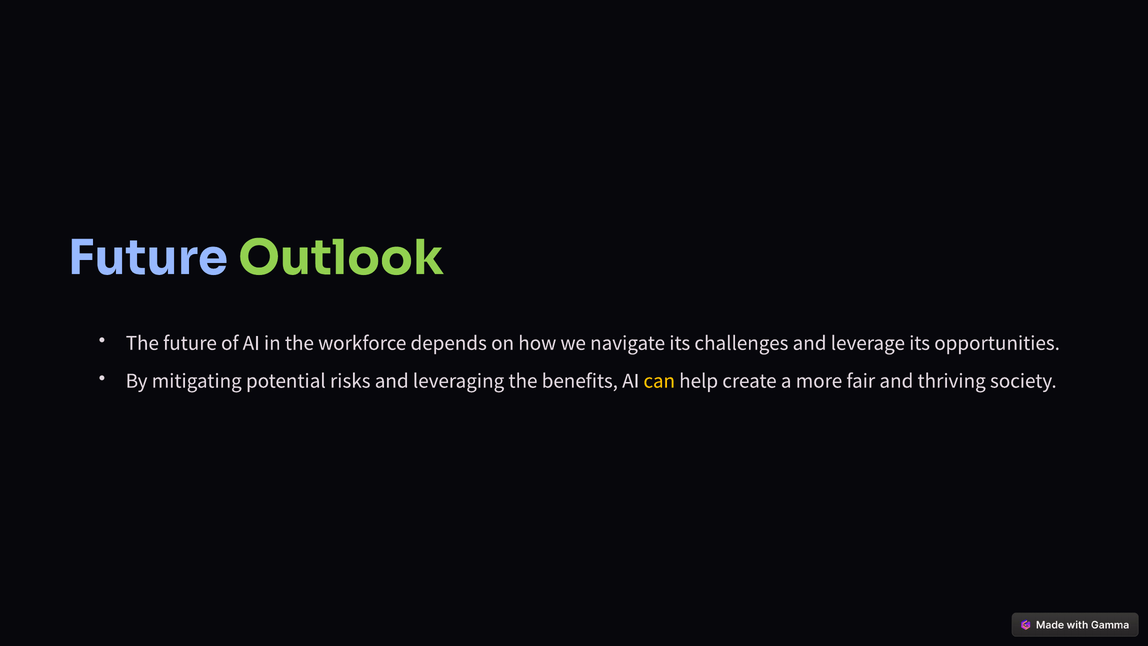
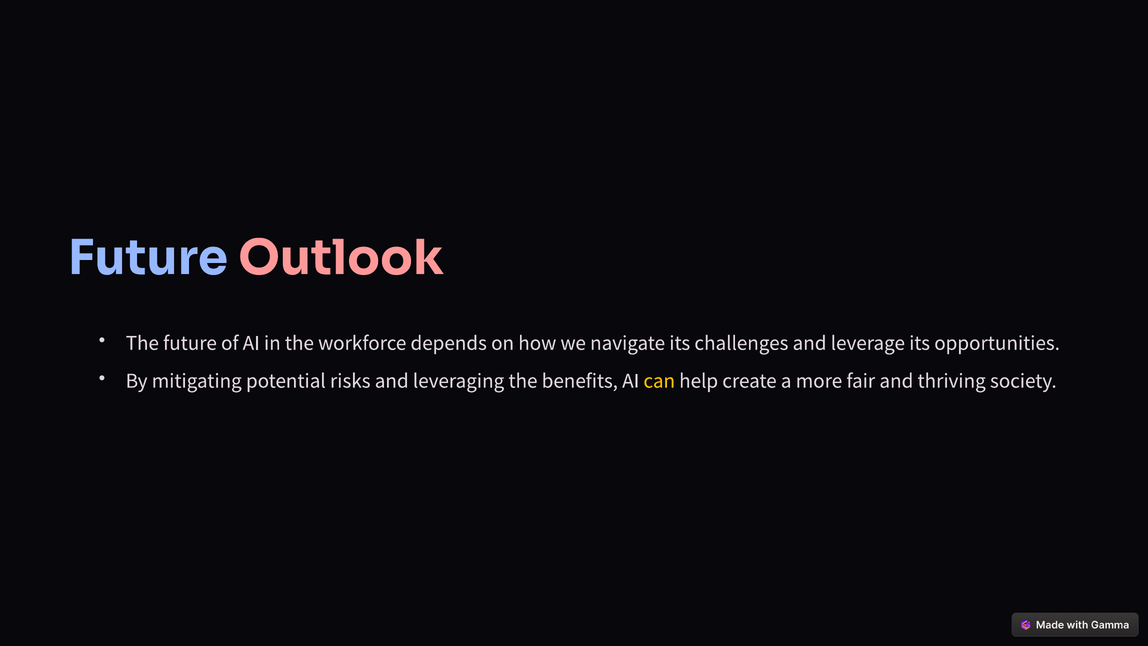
Outlook colour: light green -> pink
